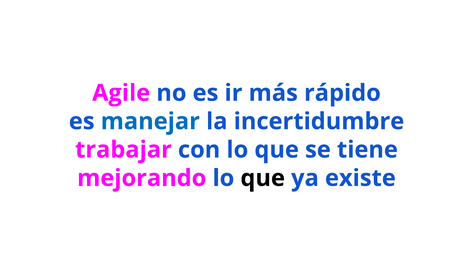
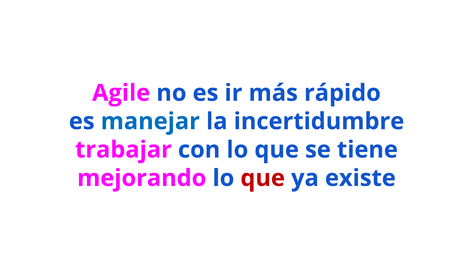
que at (263, 178) colour: black -> red
